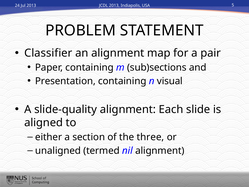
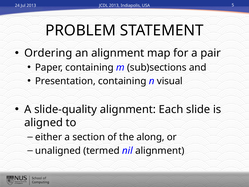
Classifier: Classifier -> Ordering
three: three -> along
